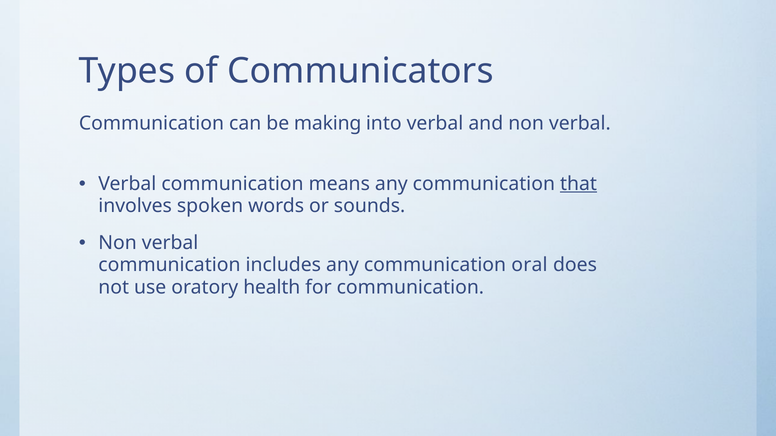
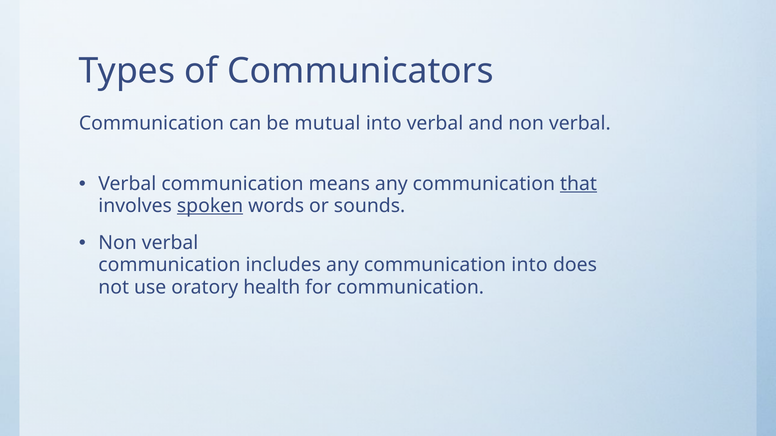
making: making -> mutual
spoken underline: none -> present
communication oral: oral -> into
